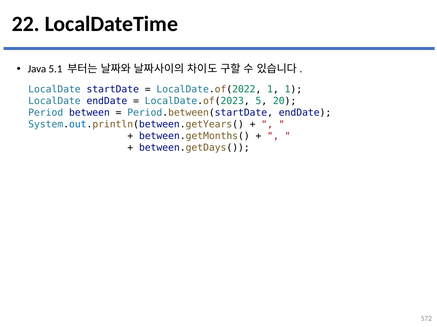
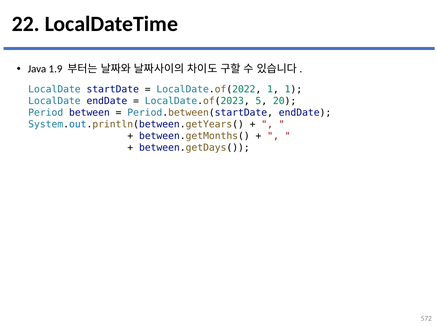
5.1: 5.1 -> 1.9
